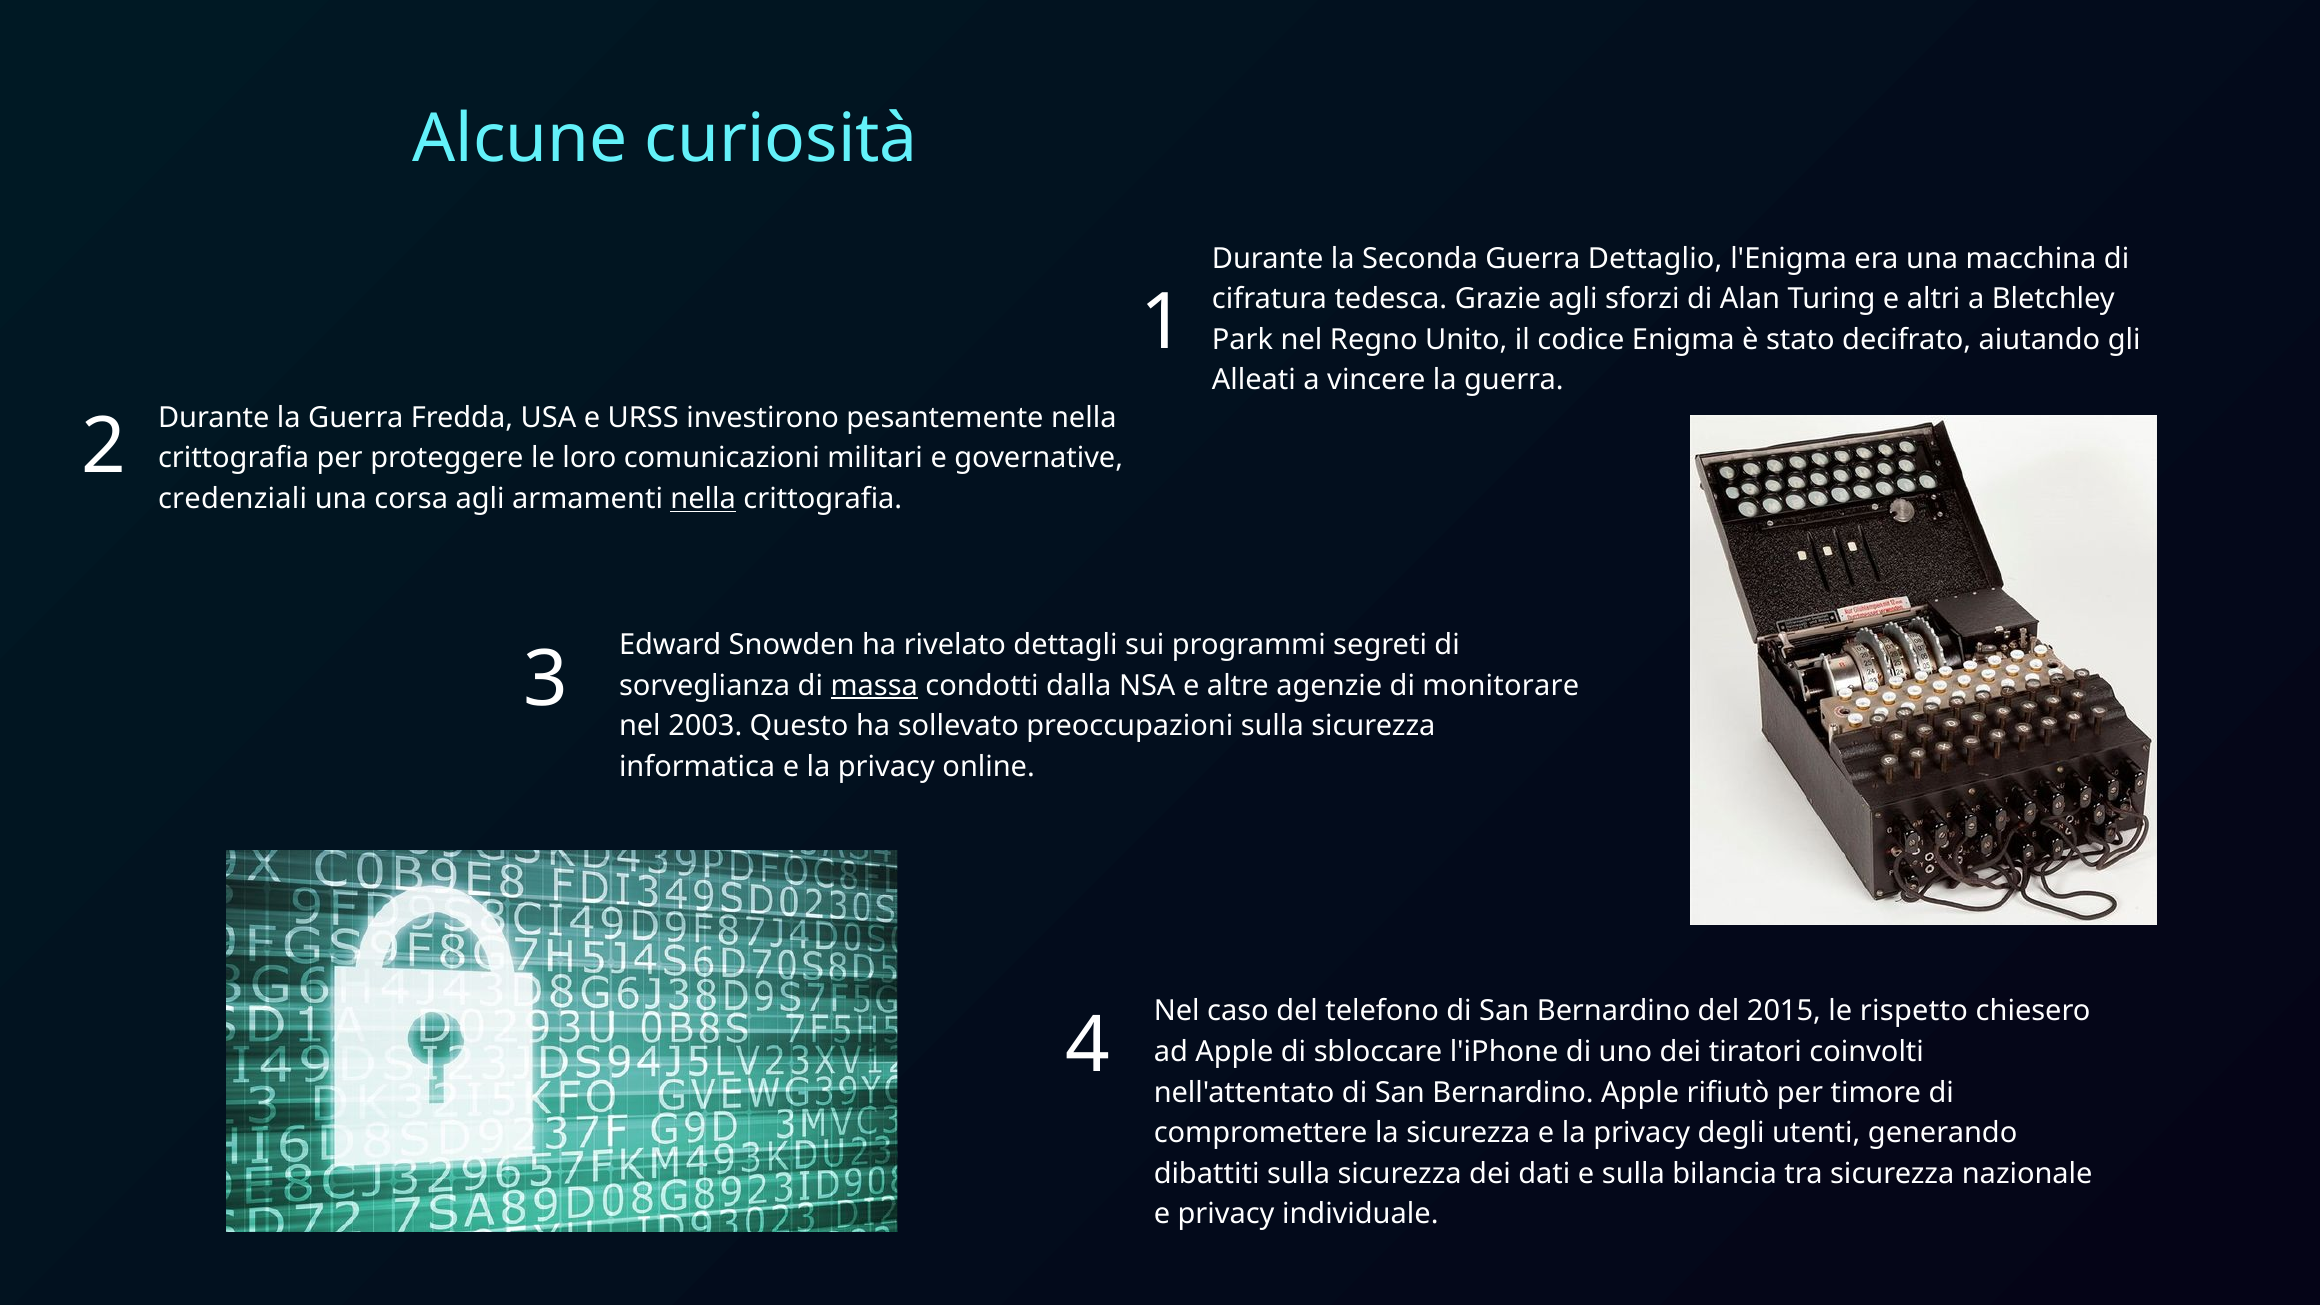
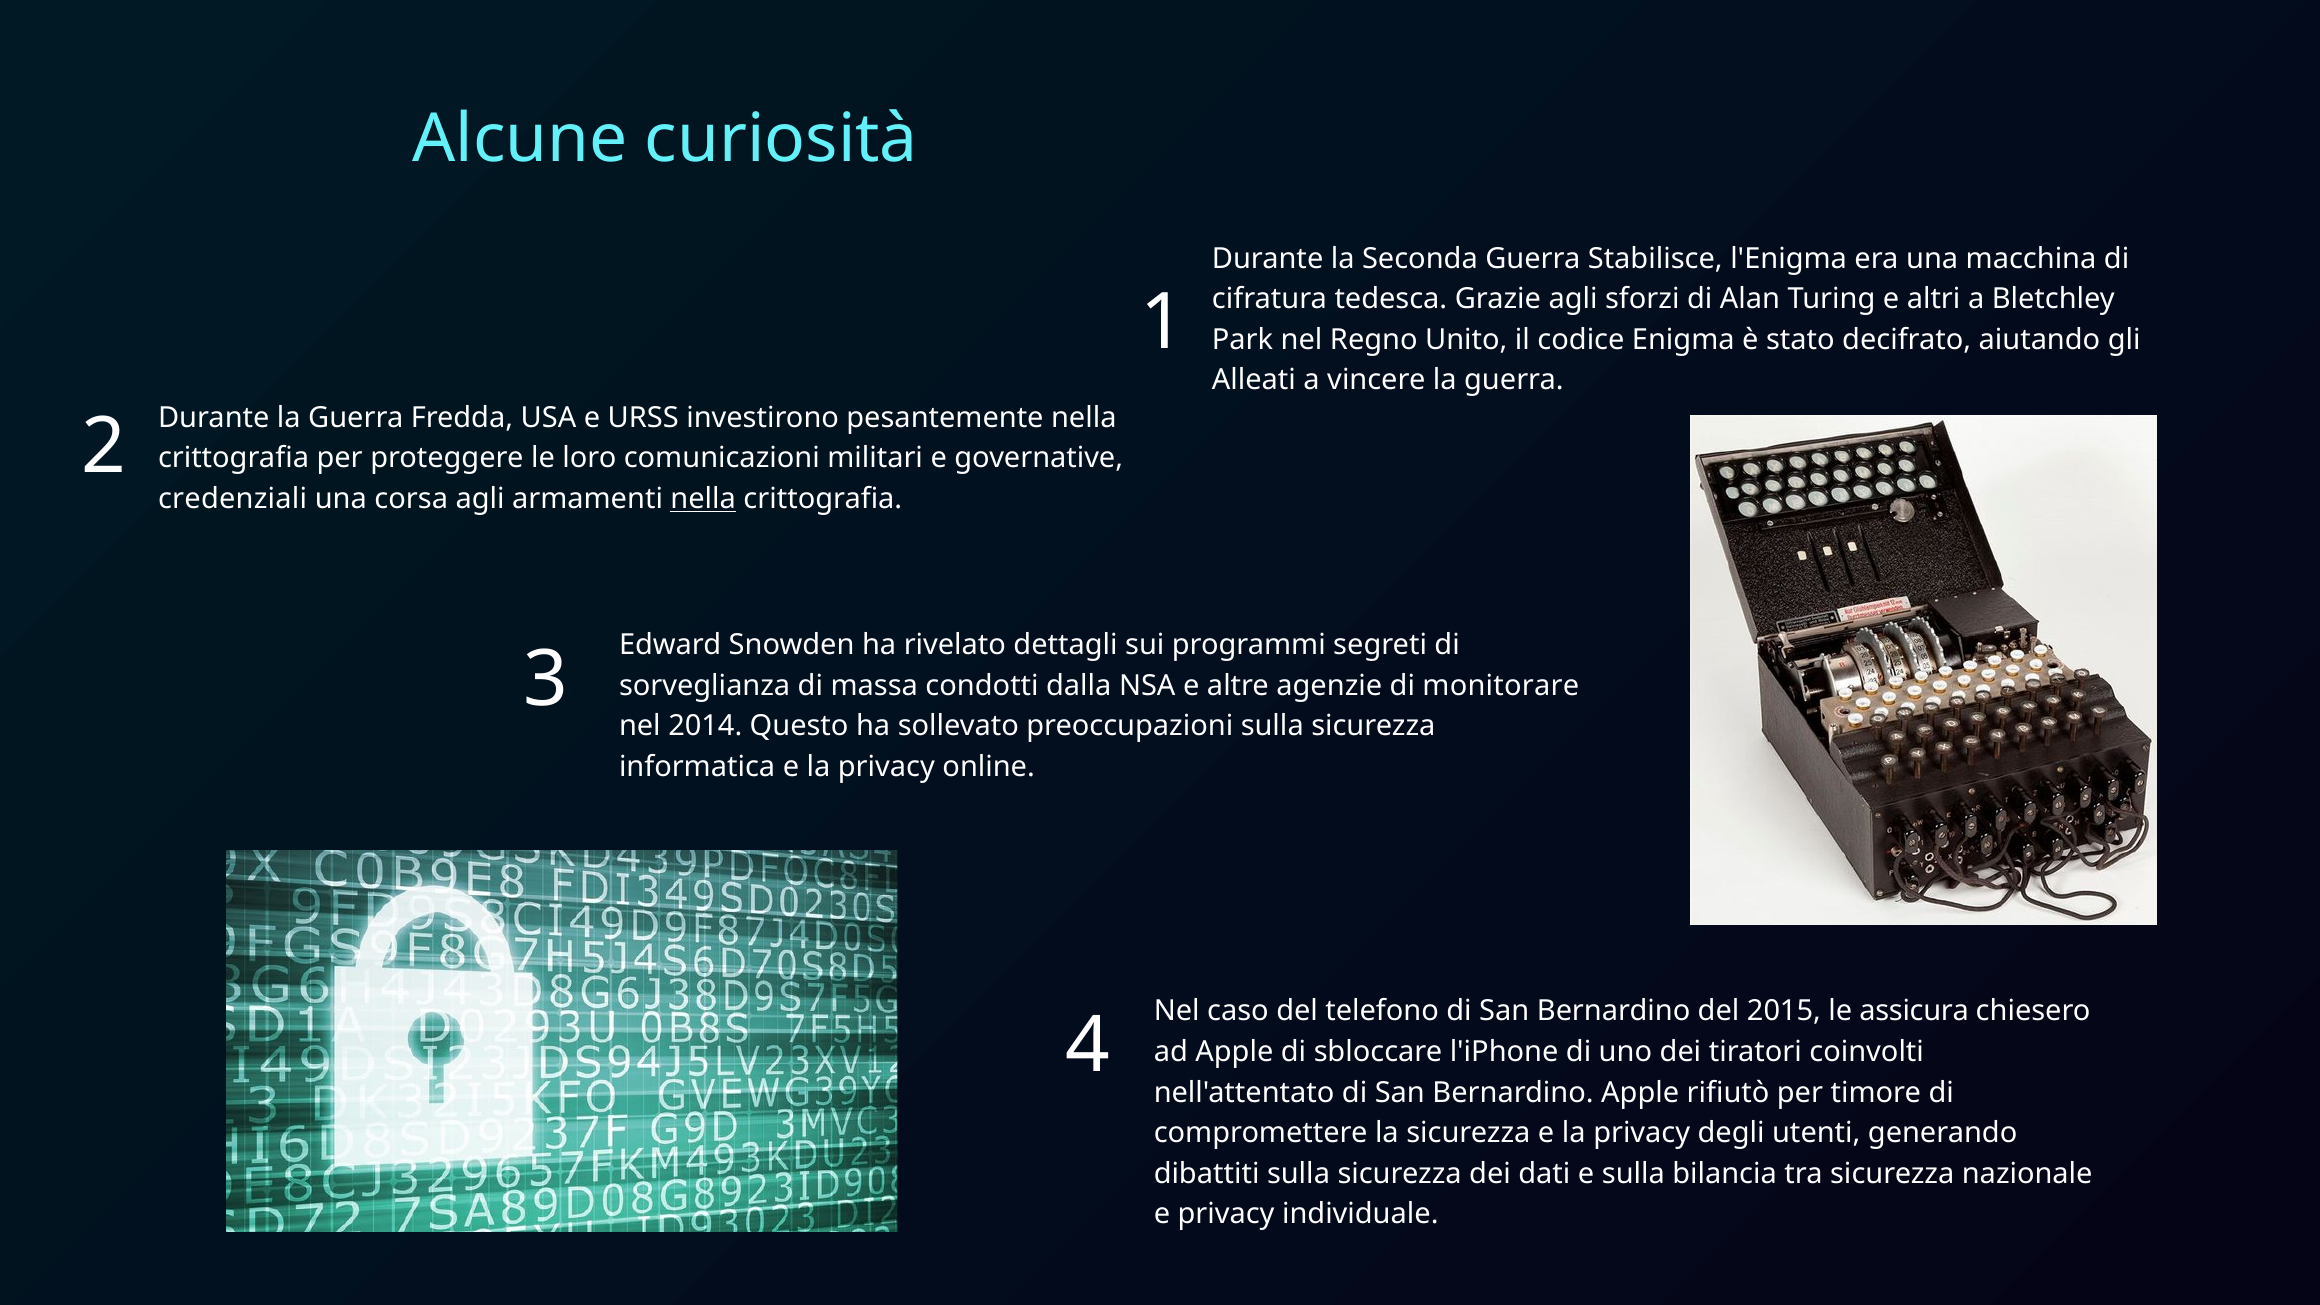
Dettaglio: Dettaglio -> Stabilisce
massa underline: present -> none
2003: 2003 -> 2014
rispetto: rispetto -> assicura
